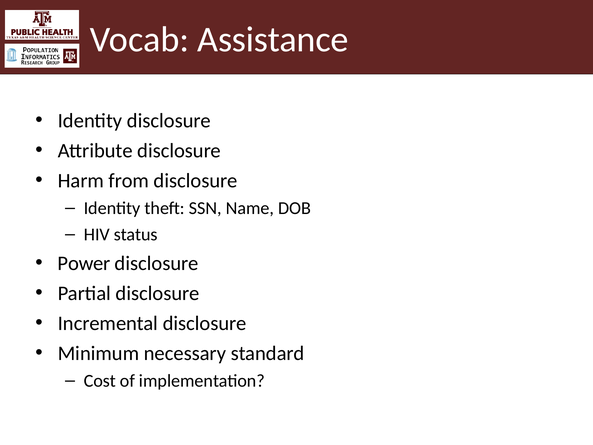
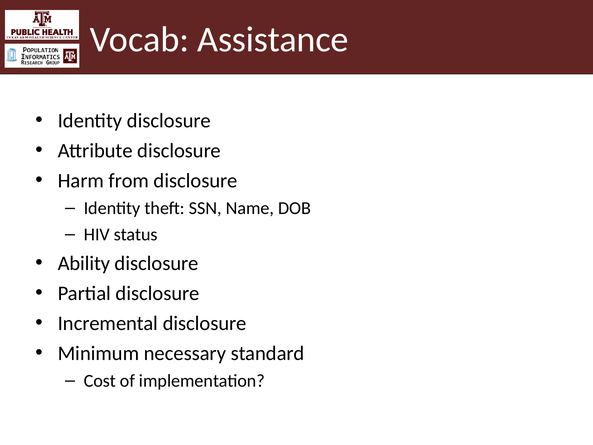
Power: Power -> Ability
